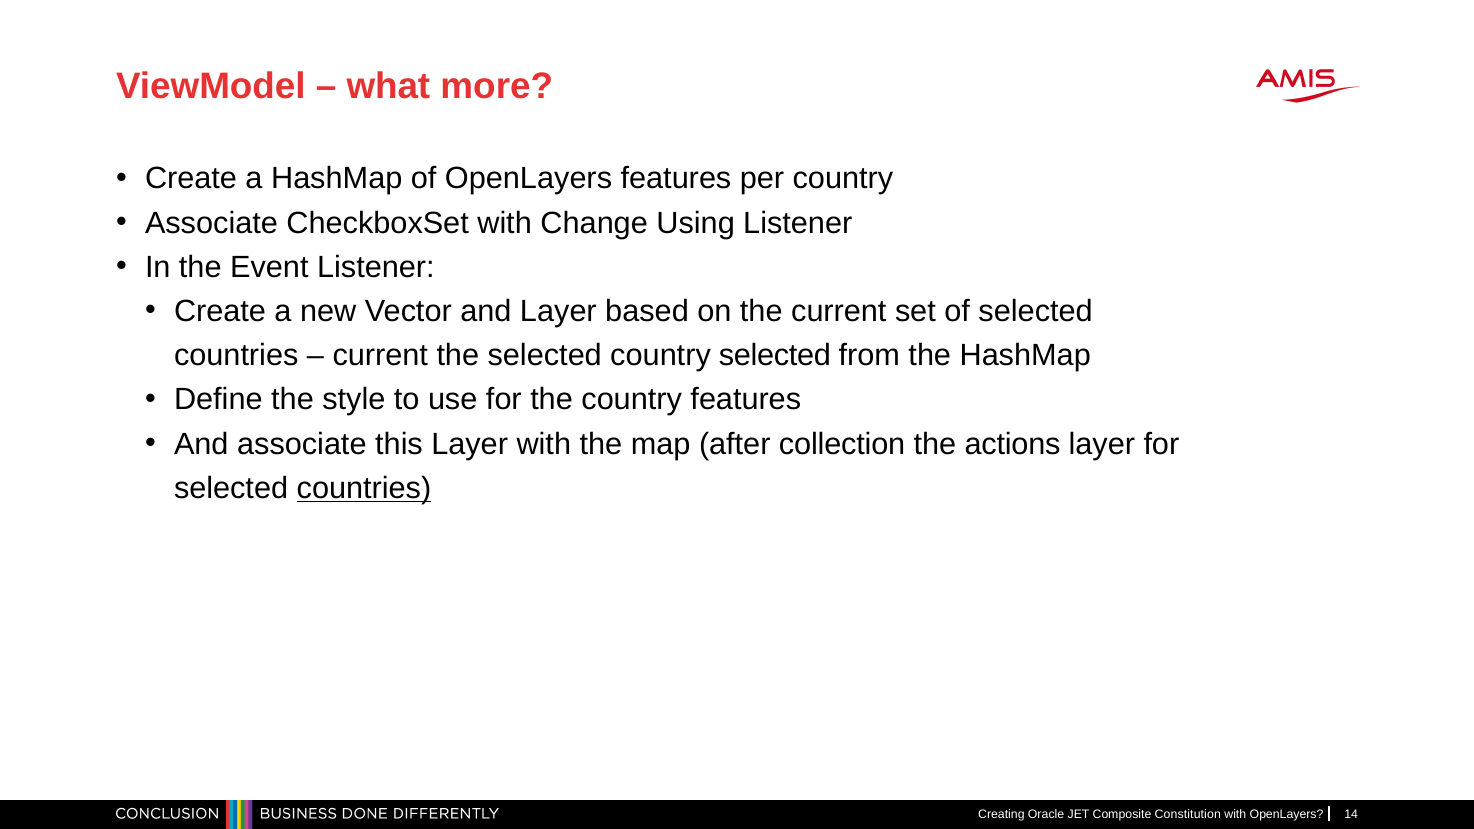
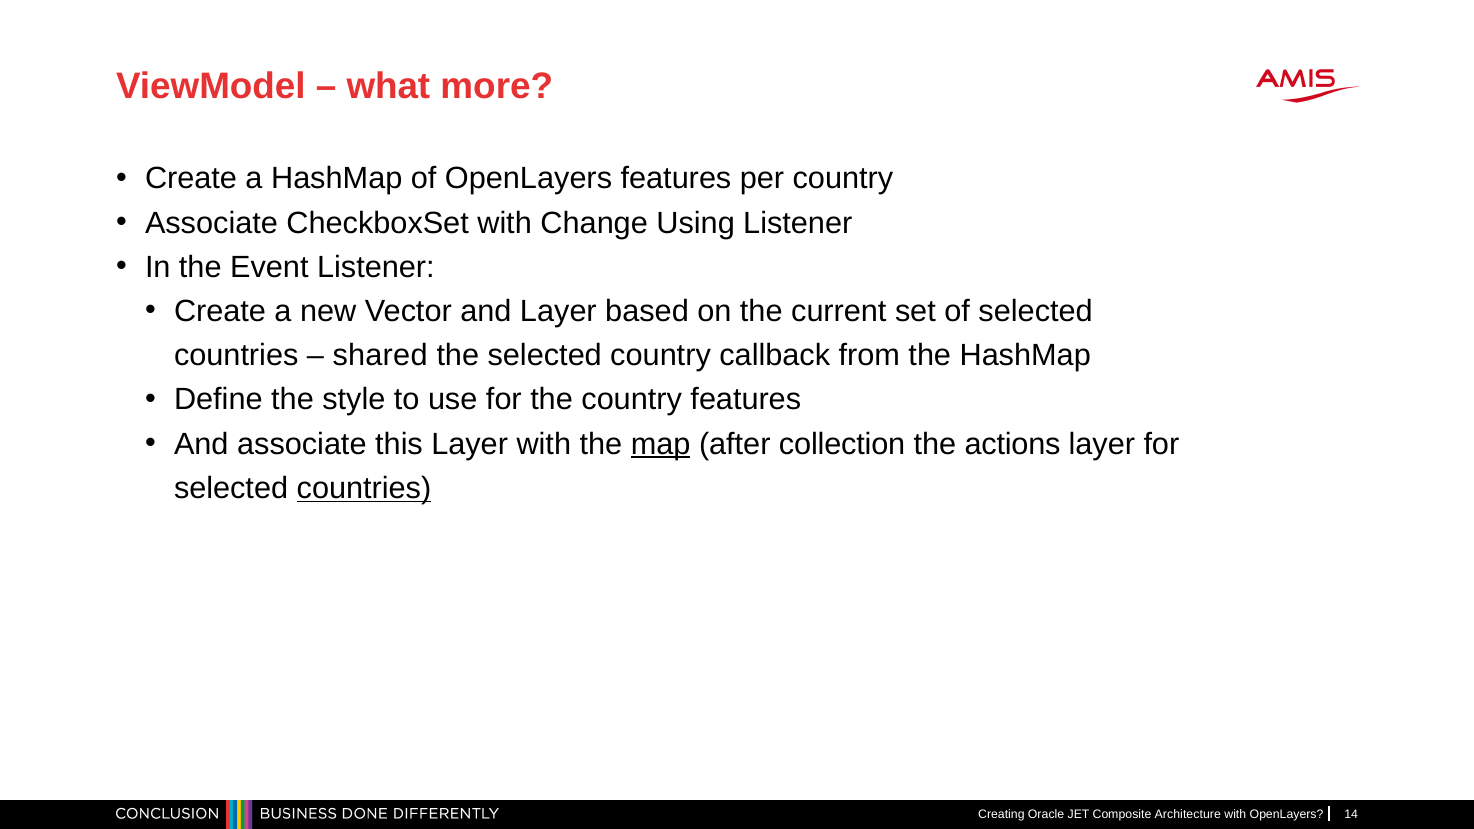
current at (380, 356): current -> shared
country selected: selected -> callback
map underline: none -> present
Constitution: Constitution -> Architecture
